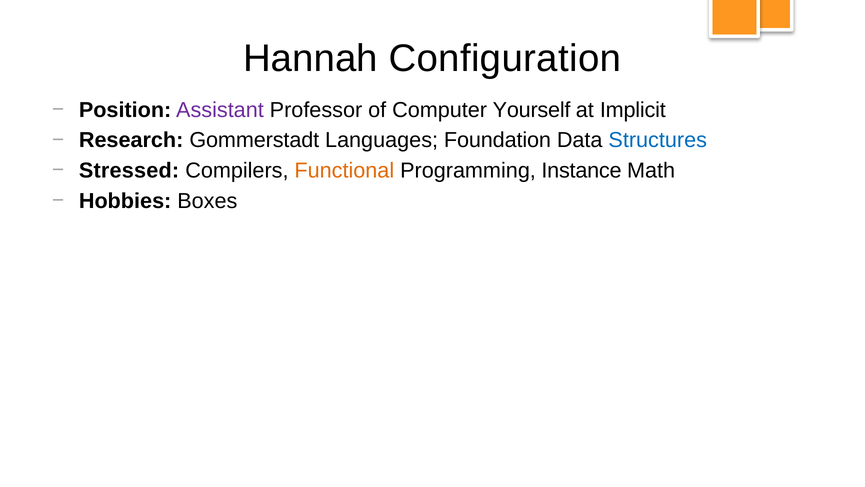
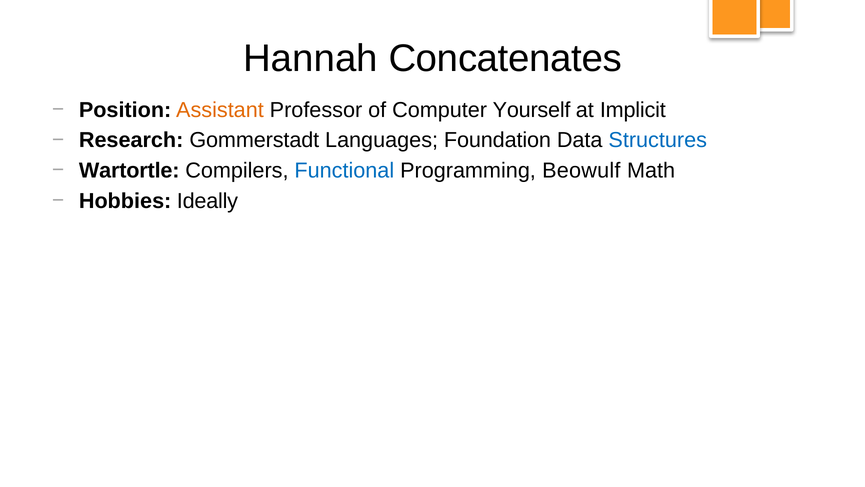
Configuration: Configuration -> Concatenates
Assistant colour: purple -> orange
Stressed: Stressed -> Wartortle
Functional colour: orange -> blue
Instance: Instance -> Beowulf
Boxes: Boxes -> Ideally
